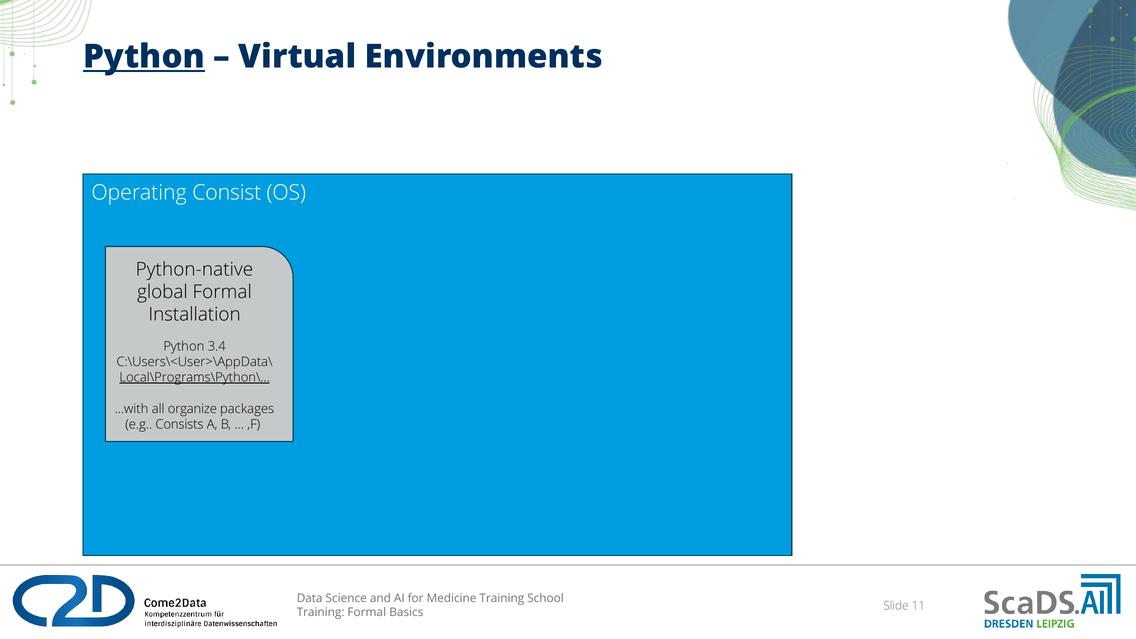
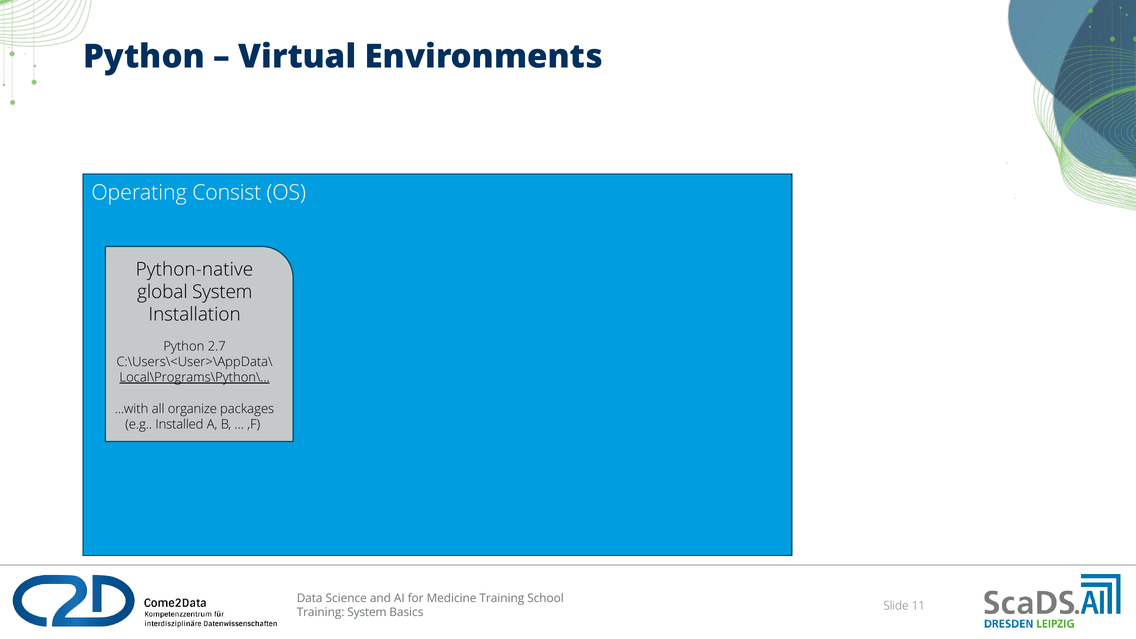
Python at (144, 57) underline: present -> none
global Formal: Formal -> System
3.4: 3.4 -> 2.7
Consists: Consists -> Installed
Formal at (367, 612): Formal -> System
